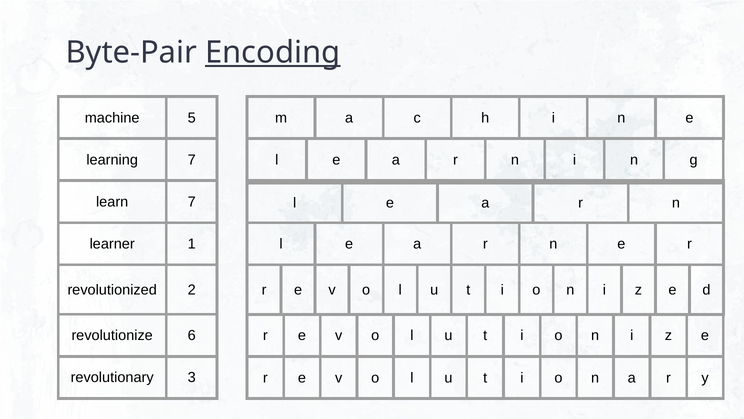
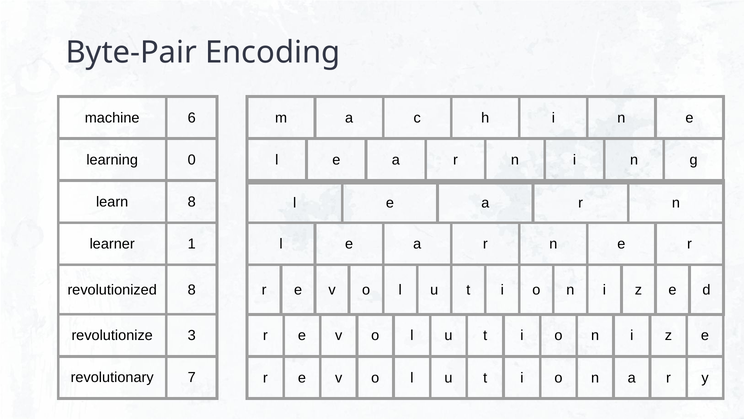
Encoding underline: present -> none
5: 5 -> 6
learning 7: 7 -> 0
learn 7: 7 -> 8
revolutionized 2: 2 -> 8
6: 6 -> 3
3: 3 -> 7
